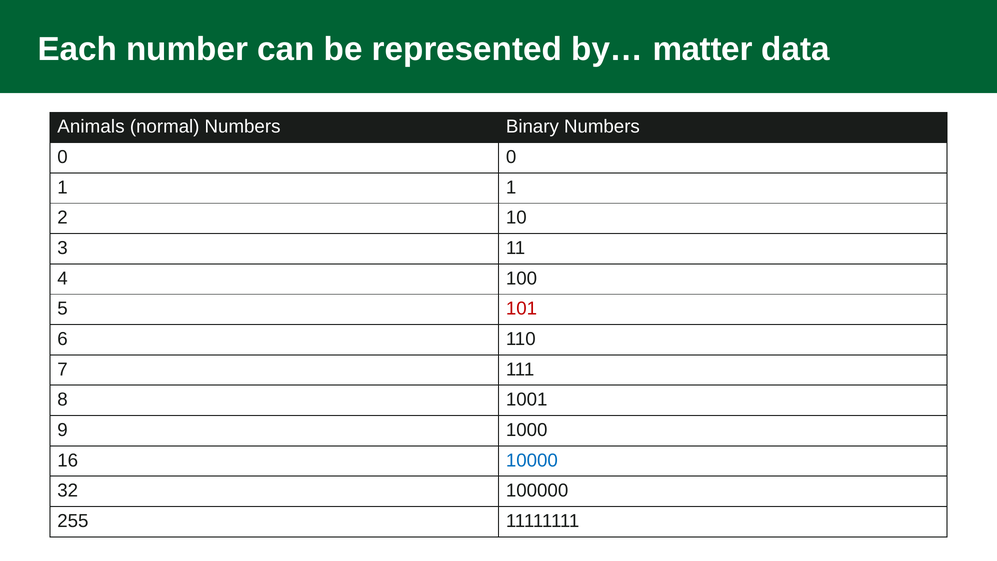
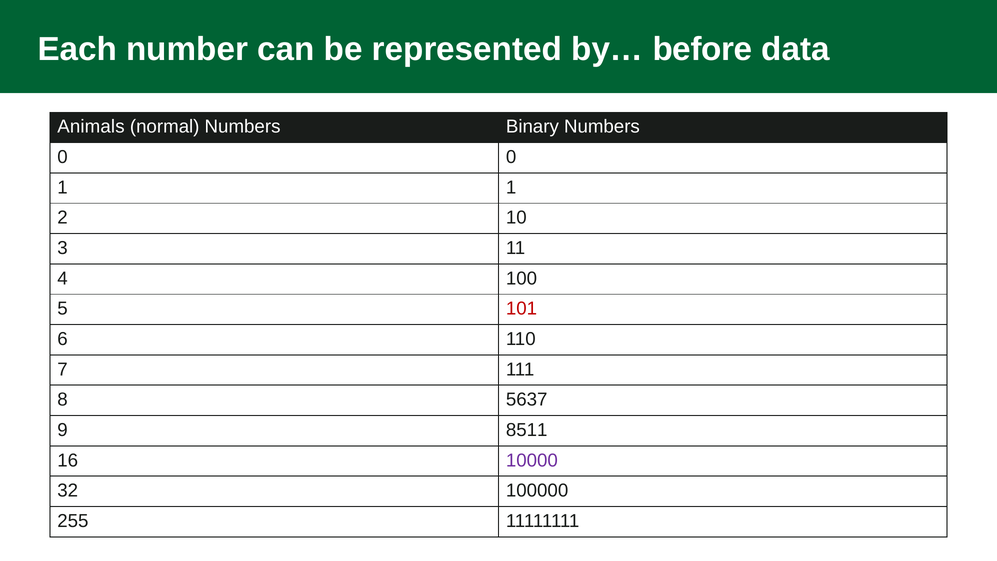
matter: matter -> before
1001: 1001 -> 5637
1000: 1000 -> 8511
10000 colour: blue -> purple
